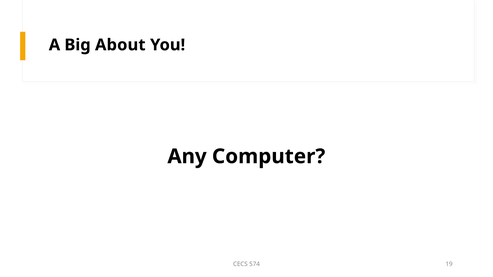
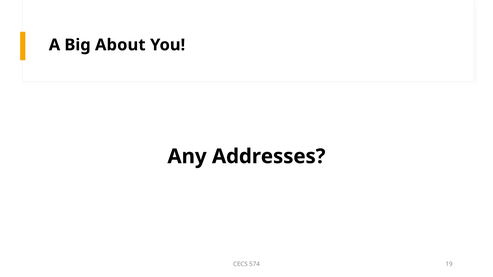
Computer: Computer -> Addresses
